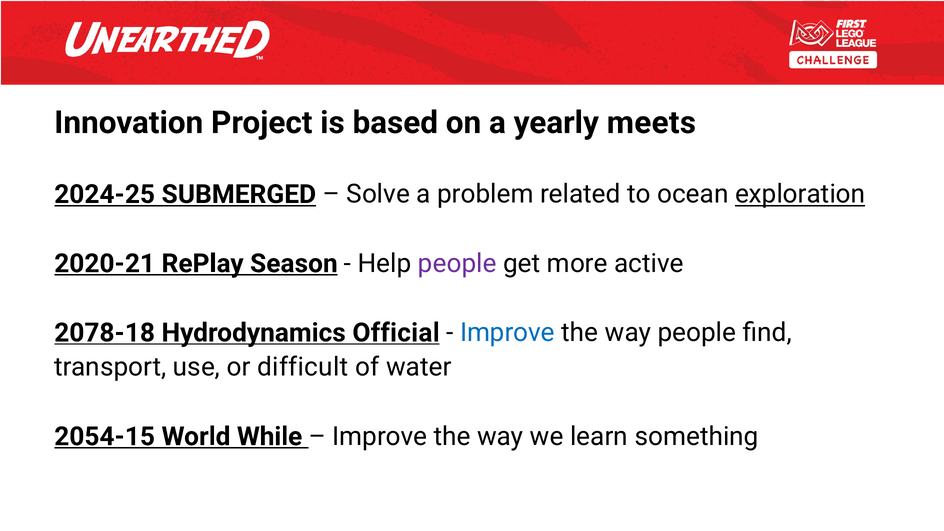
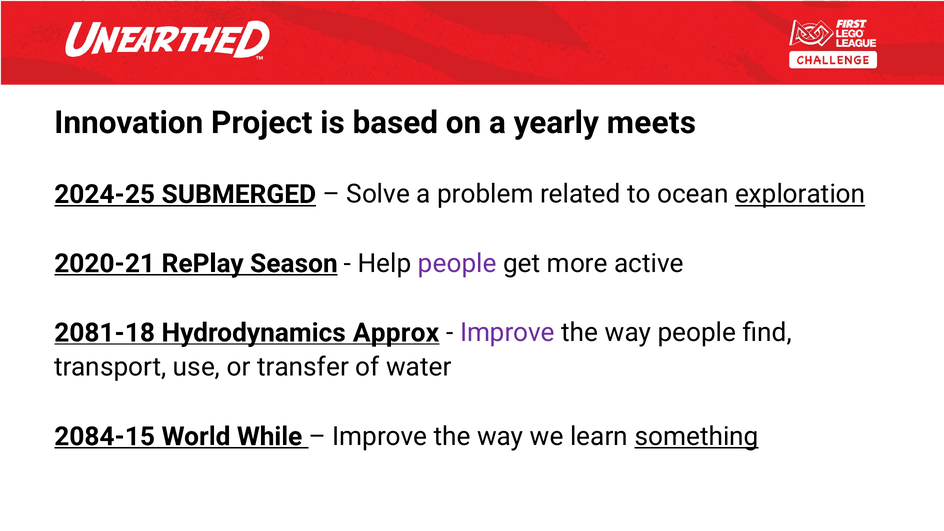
2078-18: 2078-18 -> 2081-18
Official: Official -> Approx
Improve at (507, 333) colour: blue -> purple
difficult: difficult -> transfer
2054-15: 2054-15 -> 2084-15
something underline: none -> present
